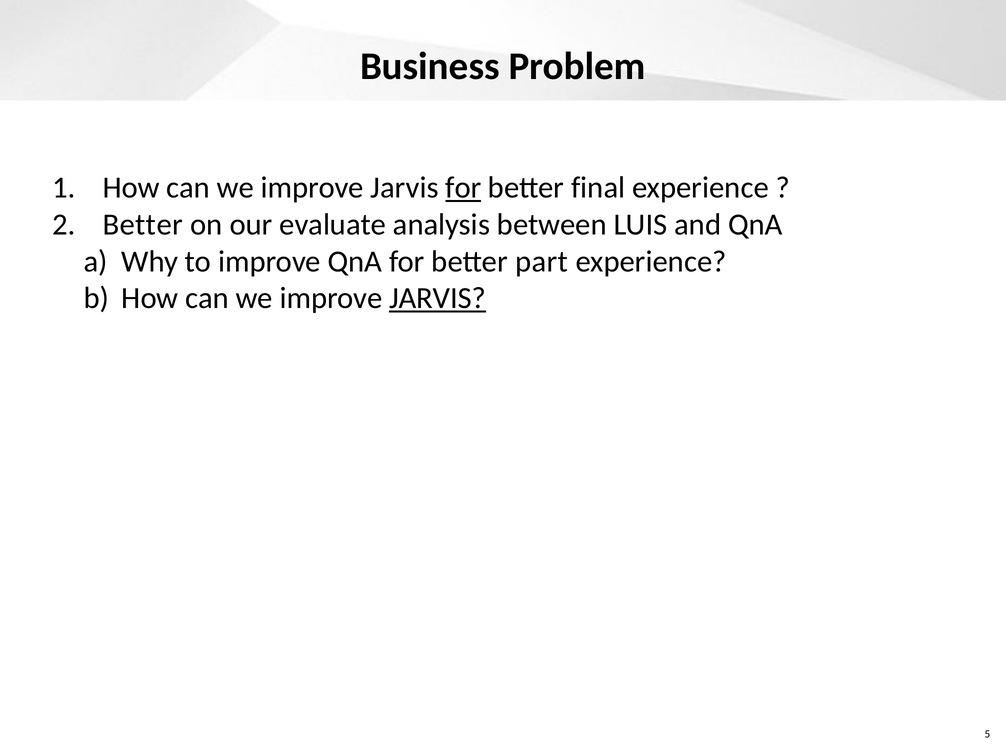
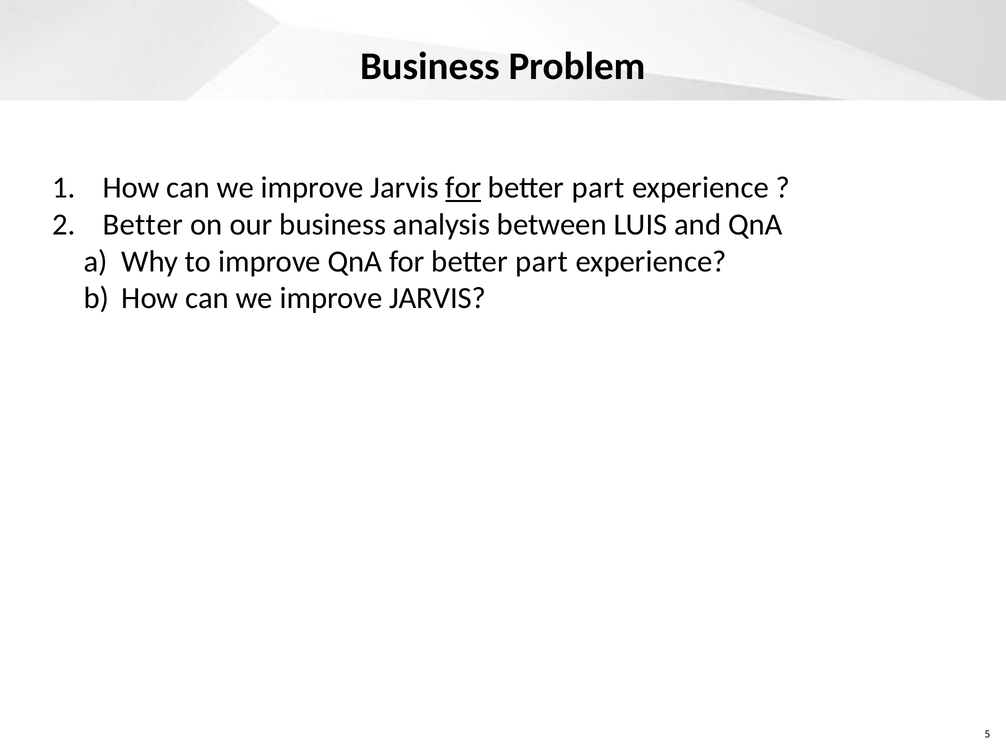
final at (598, 188): final -> part
our evaluate: evaluate -> business
JARVIS at (438, 298) underline: present -> none
